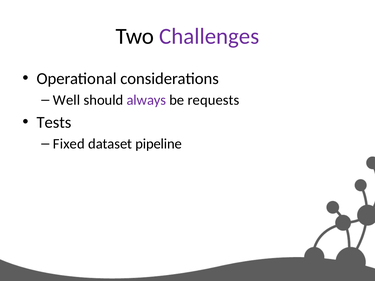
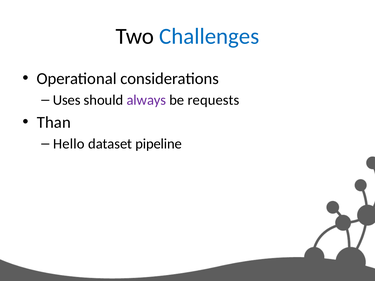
Challenges colour: purple -> blue
Well: Well -> Uses
Tests: Tests -> Than
Fixed: Fixed -> Hello
